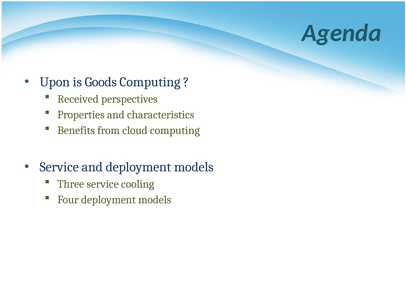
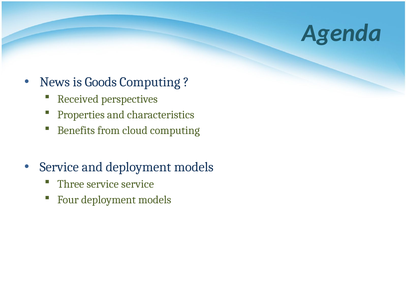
Upon: Upon -> News
service cooling: cooling -> service
